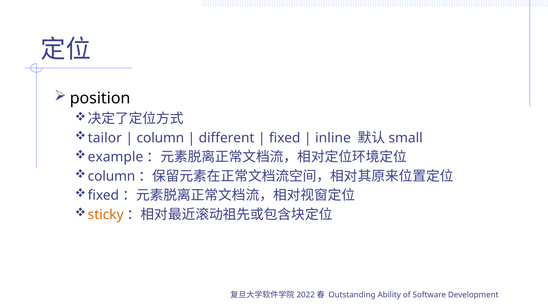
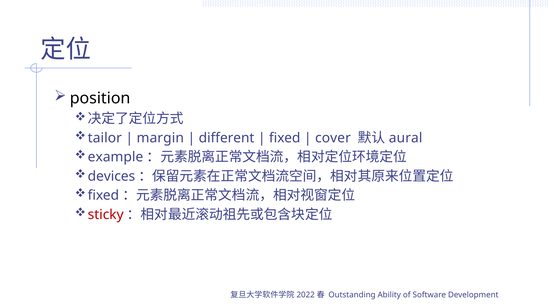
column at (160, 138): column -> margin
inline: inline -> cover
small: small -> aural
column at (112, 176): column -> devices
sticky colour: orange -> red
